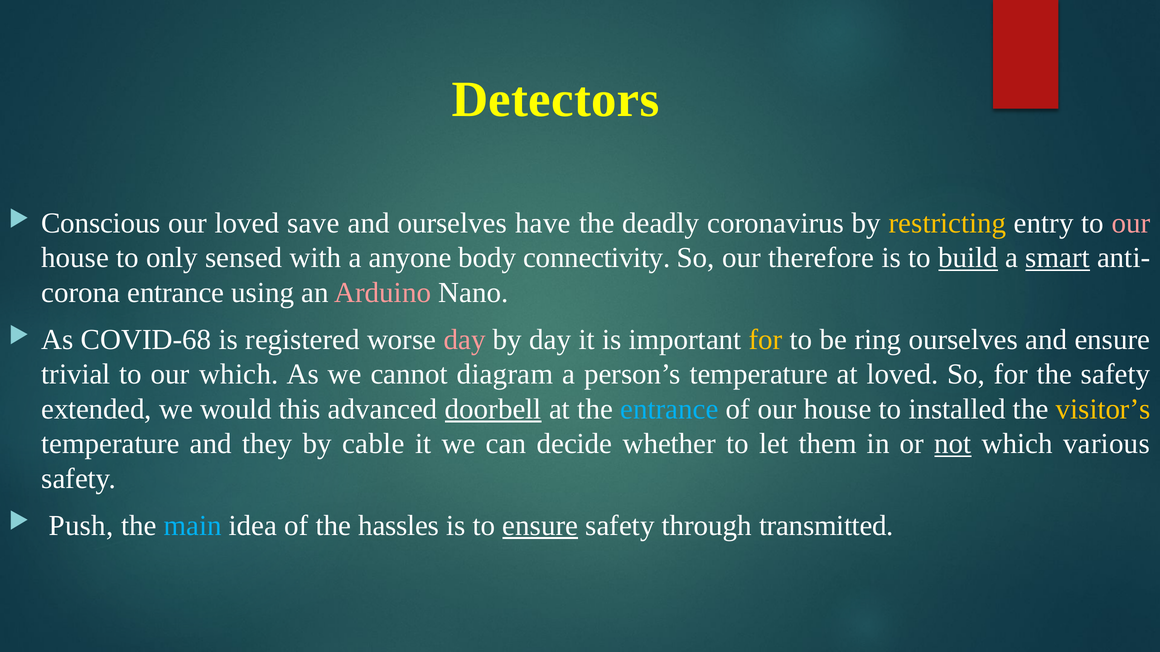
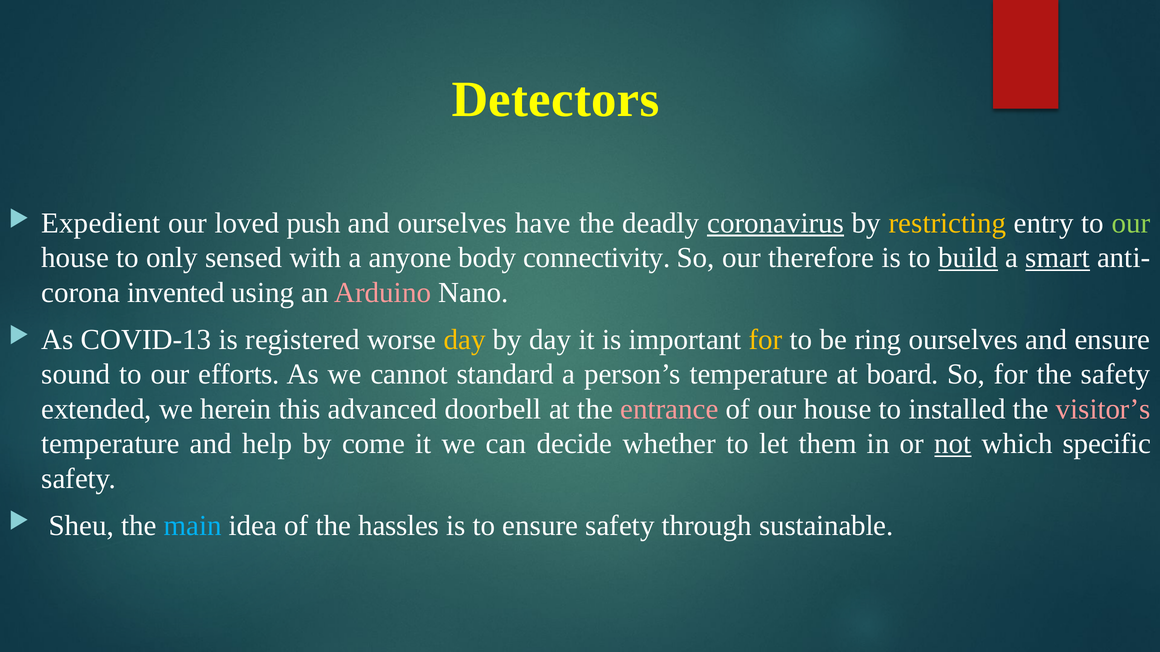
Conscious: Conscious -> Expedient
save: save -> push
coronavirus underline: none -> present
our at (1131, 223) colour: pink -> light green
entrance at (176, 293): entrance -> invented
COVID-68: COVID-68 -> COVID-13
day at (465, 340) colour: pink -> yellow
trivial: trivial -> sound
our which: which -> efforts
diagram: diagram -> standard
at loved: loved -> board
would: would -> herein
doorbell underline: present -> none
entrance at (669, 409) colour: light blue -> pink
visitor’s colour: yellow -> pink
they: they -> help
cable: cable -> come
various: various -> specific
Push: Push -> Sheu
ensure at (540, 526) underline: present -> none
transmitted: transmitted -> sustainable
